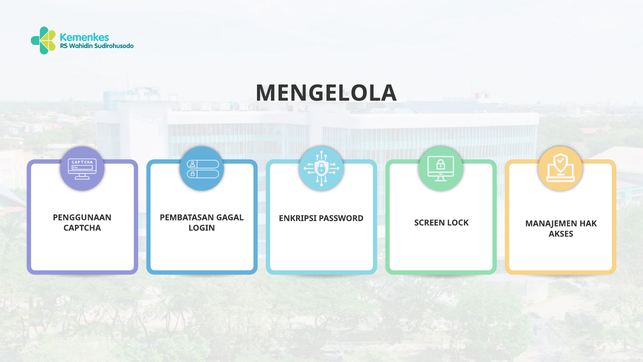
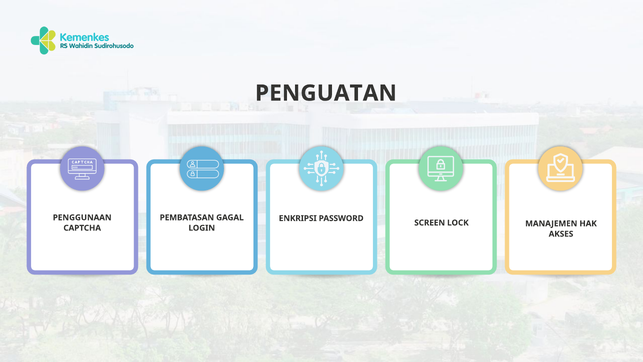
MENGELOLA: MENGELOLA -> PENGUATAN
